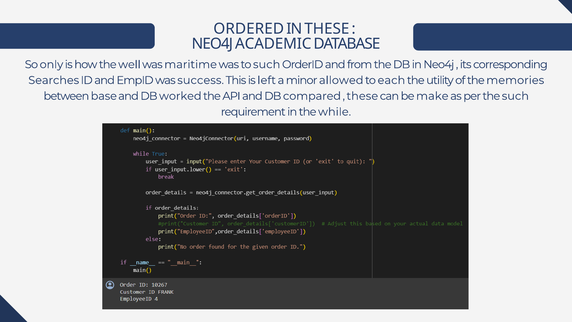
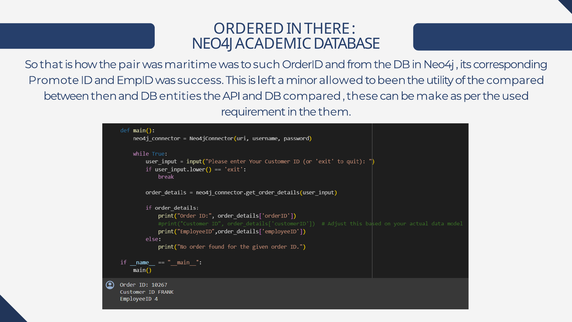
IN THESE: THESE -> THERE
only: only -> that
well: well -> pair
Searches: Searches -> Promote
each: each -> been
the memories: memories -> compared
base: base -> then
worked: worked -> entities
the such: such -> used
while: while -> them
